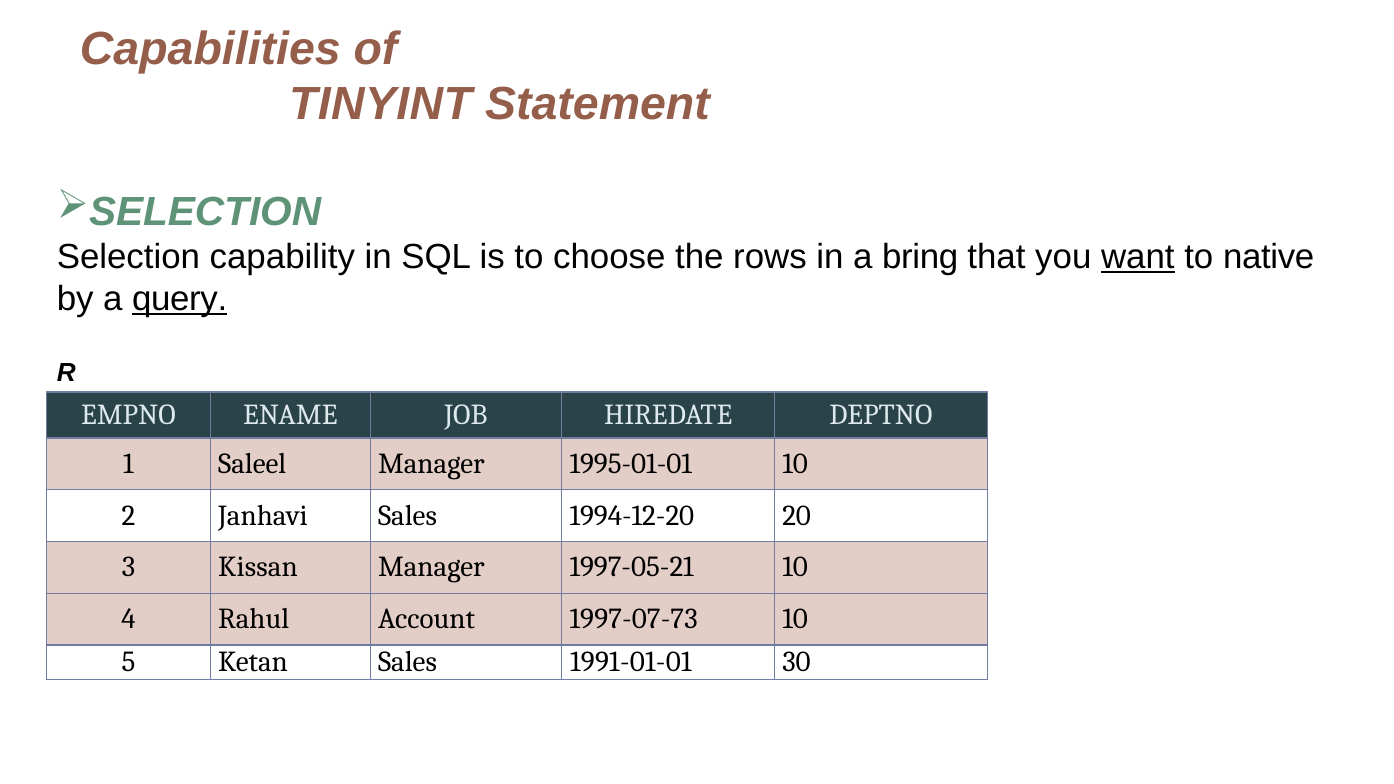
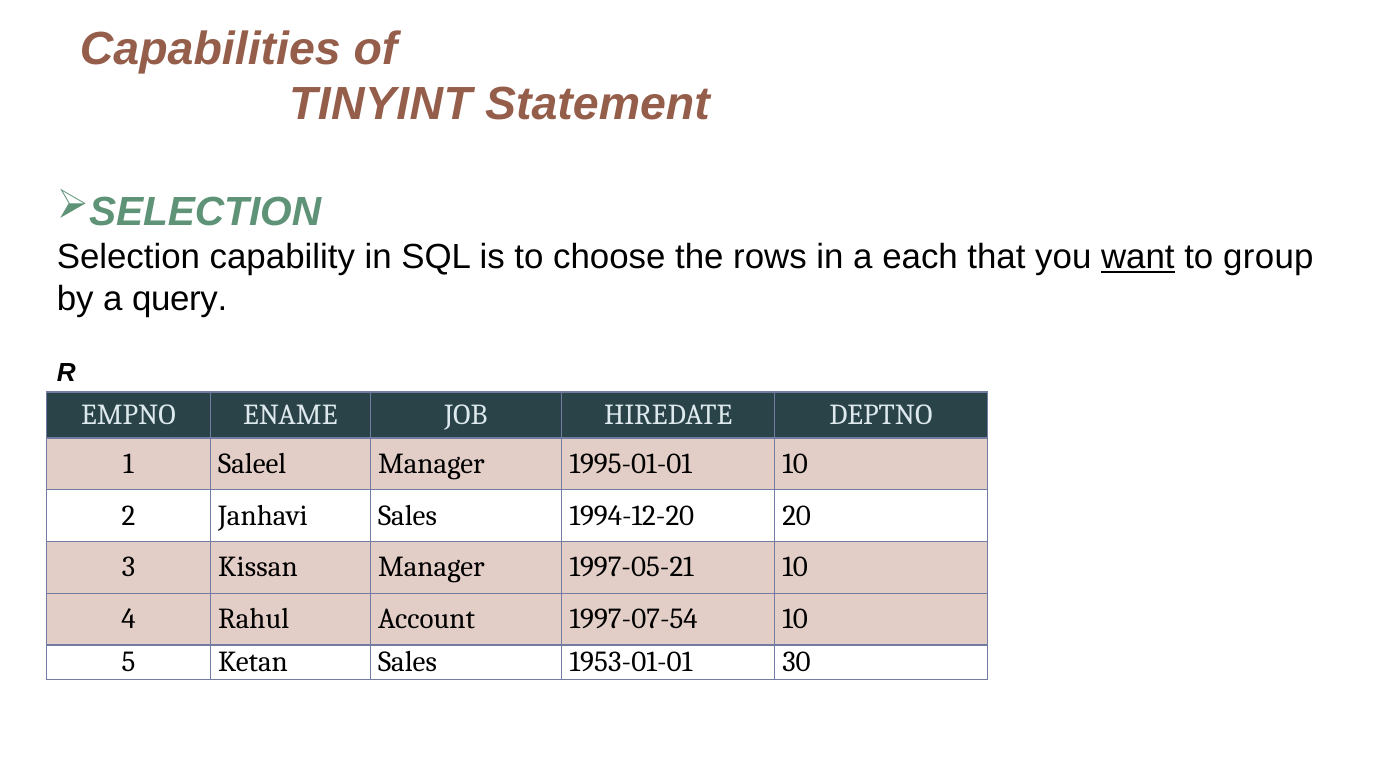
bring: bring -> each
native: native -> group
query underline: present -> none
1997-07-73: 1997-07-73 -> 1997-07-54
1991-01-01: 1991-01-01 -> 1953-01-01
